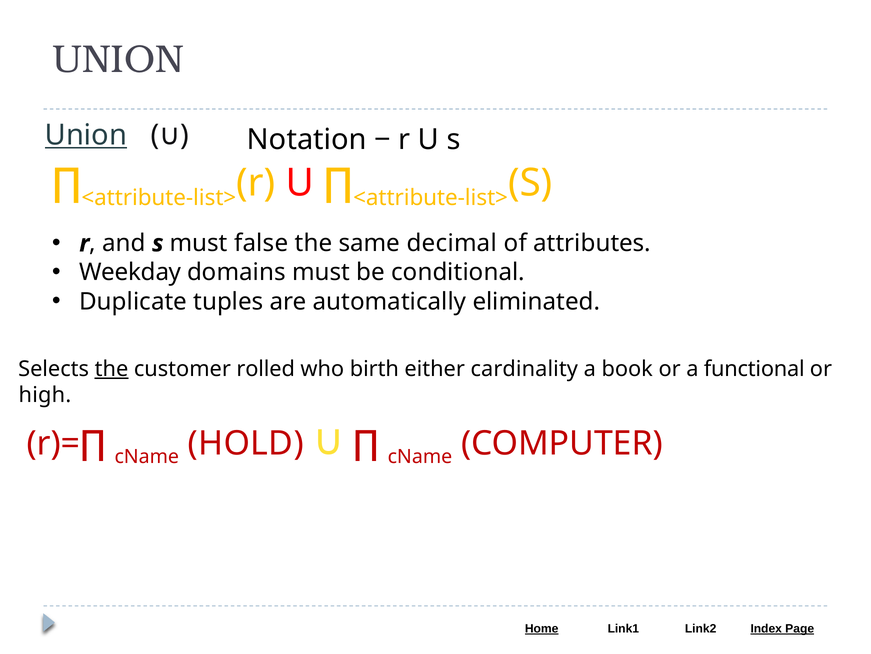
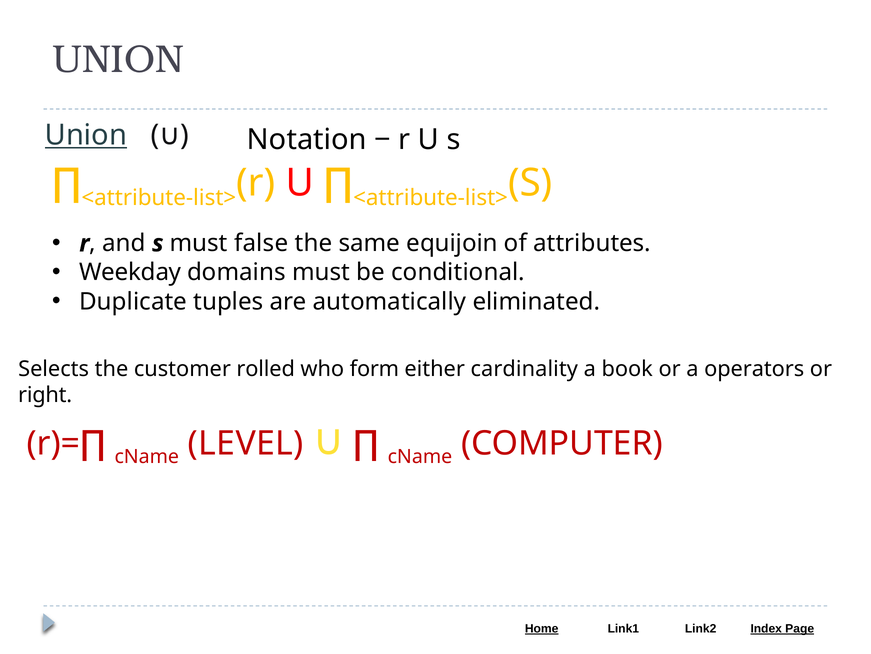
decimal: decimal -> equijoin
the at (111, 368) underline: present -> none
birth: birth -> form
functional: functional -> operators
high: high -> right
HOLD: HOLD -> LEVEL
